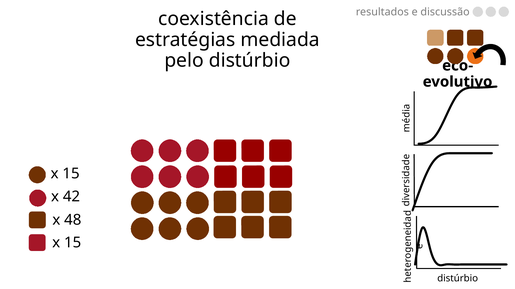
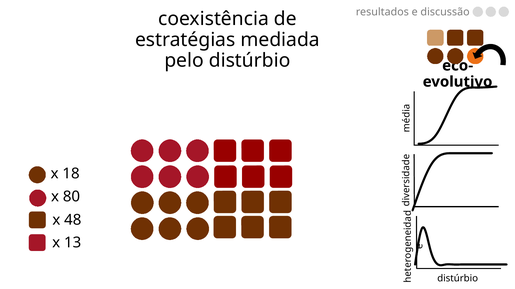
15 at (71, 174): 15 -> 18
42: 42 -> 80
15 at (73, 243): 15 -> 13
